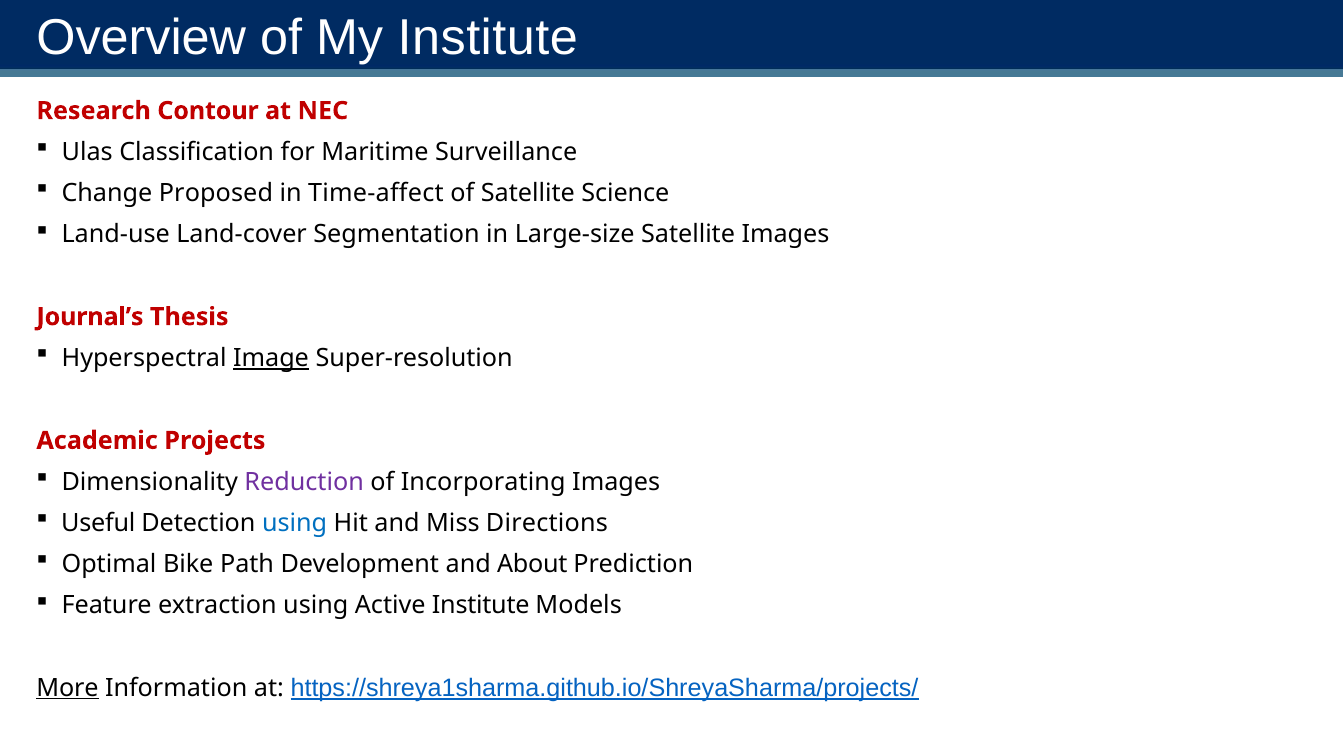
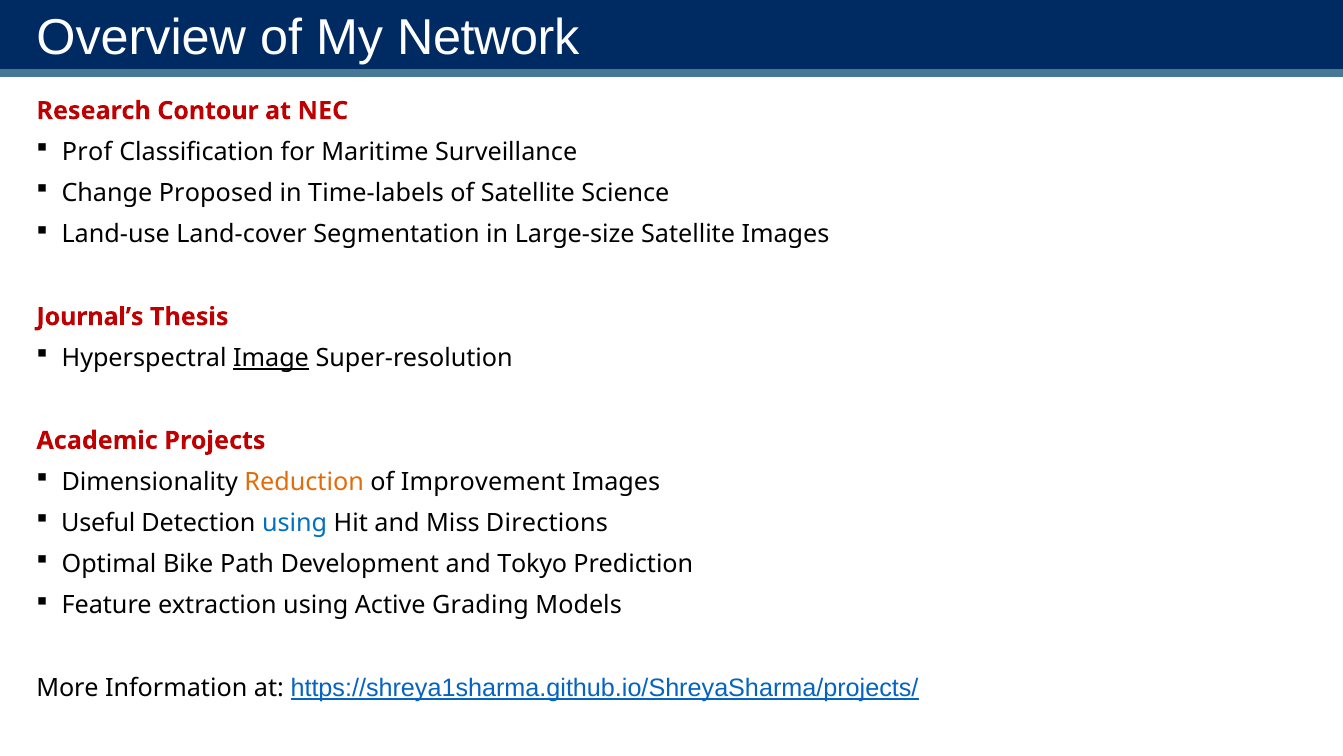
My Institute: Institute -> Network
Ulas: Ulas -> Prof
Time-affect: Time-affect -> Time-labels
Reduction colour: purple -> orange
Incorporating: Incorporating -> Improvement
About: About -> Tokyo
Active Institute: Institute -> Grading
More underline: present -> none
